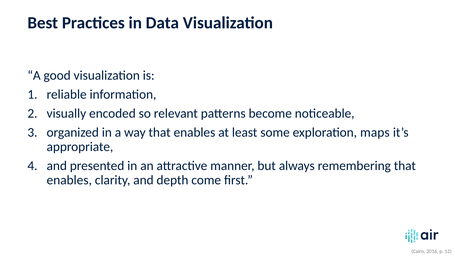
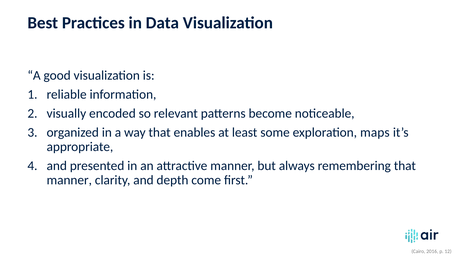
enables at (69, 180): enables -> manner
